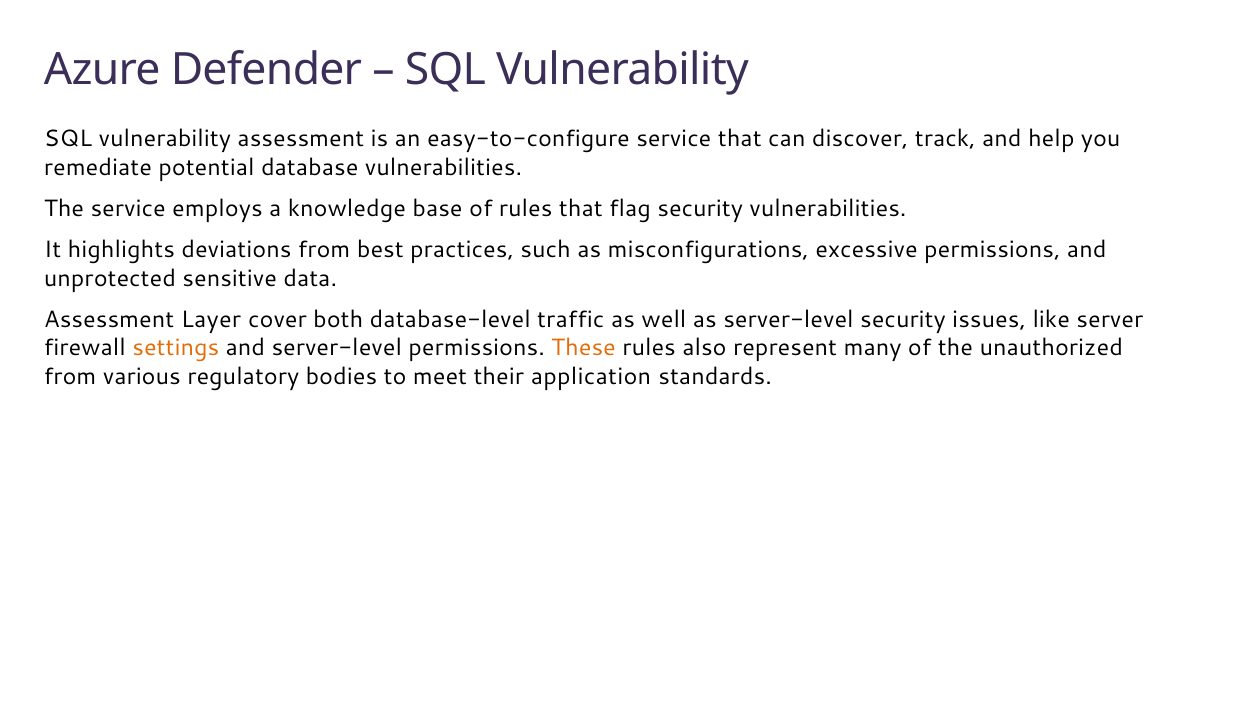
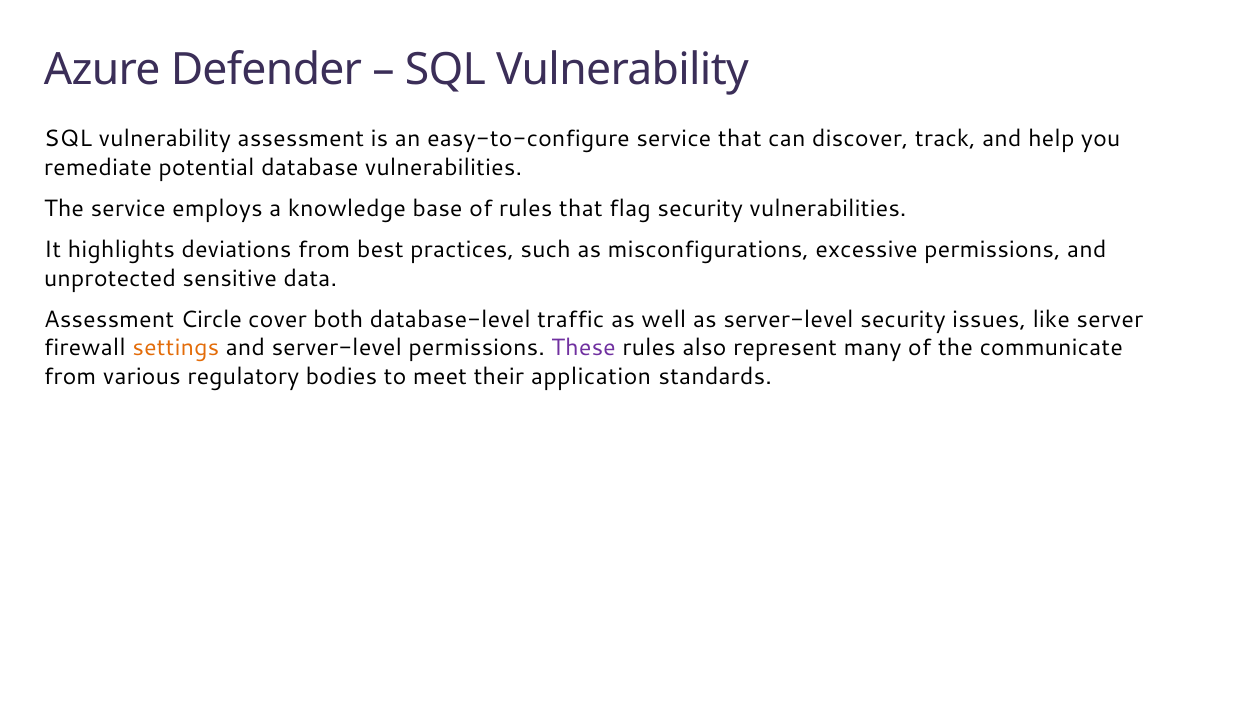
Layer: Layer -> Circle
These colour: orange -> purple
unauthorized: unauthorized -> communicate
